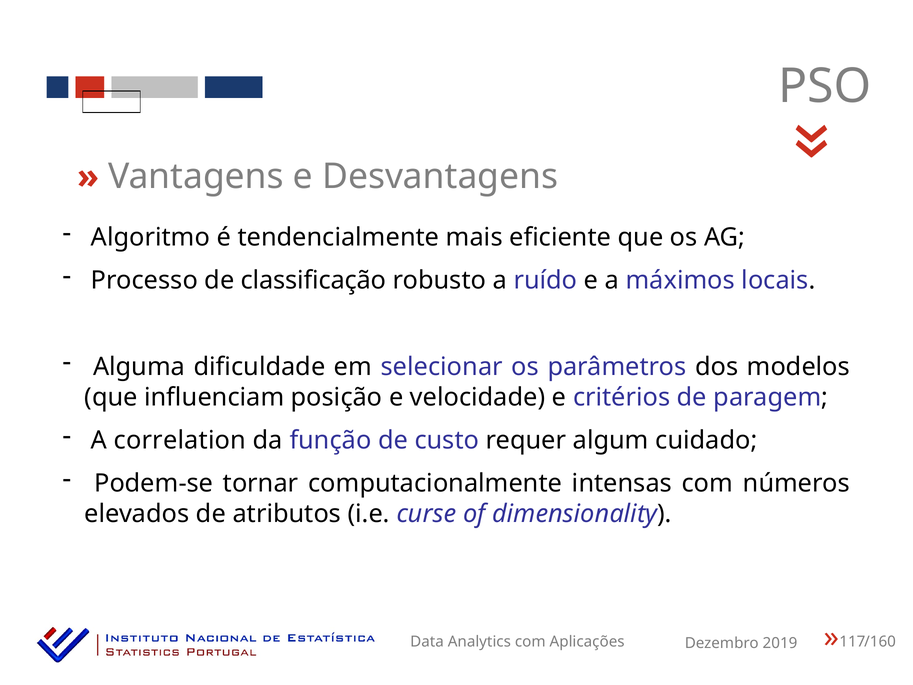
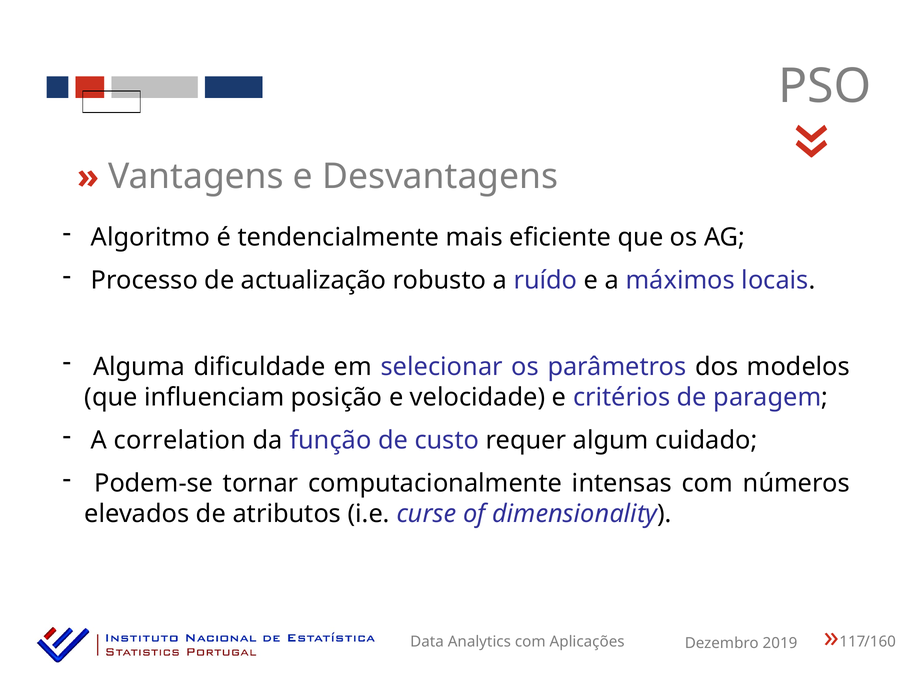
classificação: classificação -> actualização
